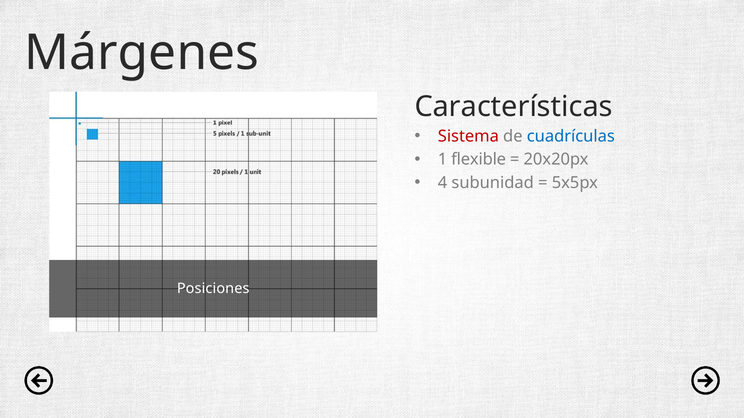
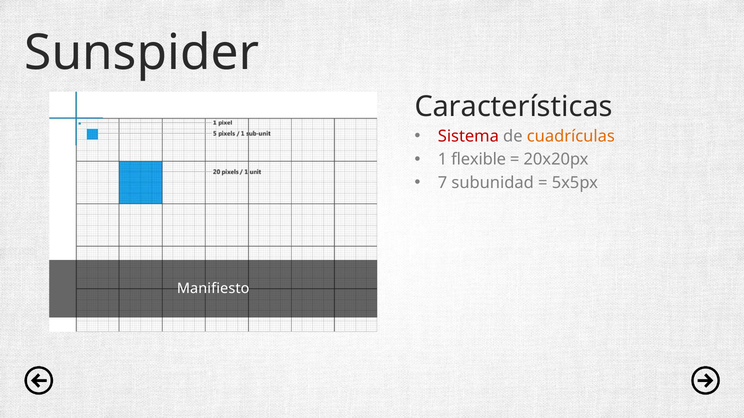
Márgenes: Márgenes -> Sunspider
cuadrículas colour: blue -> orange
4: 4 -> 7
Posiciones: Posiciones -> Manifiesto
